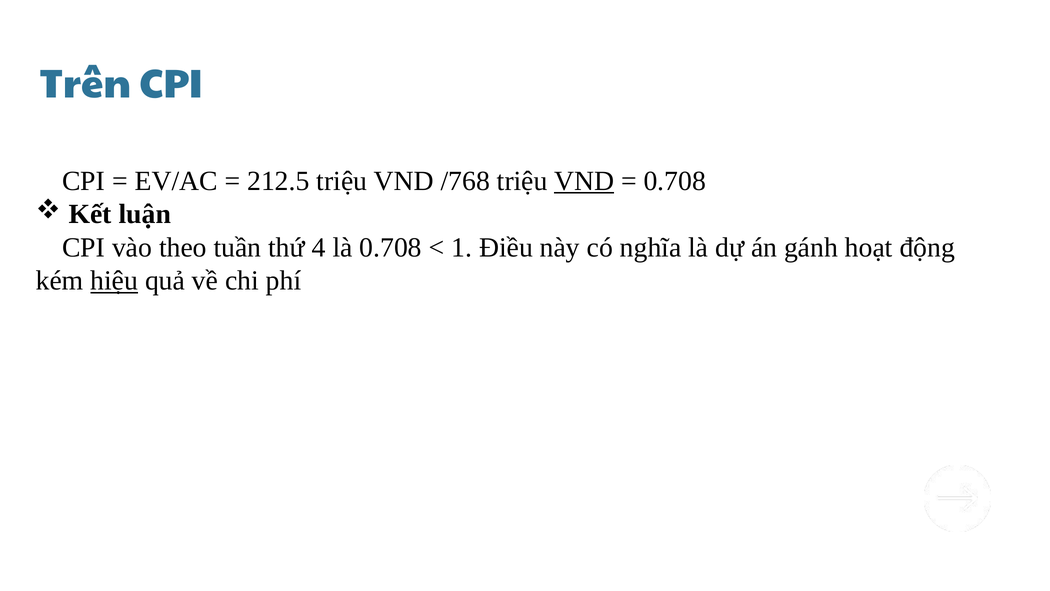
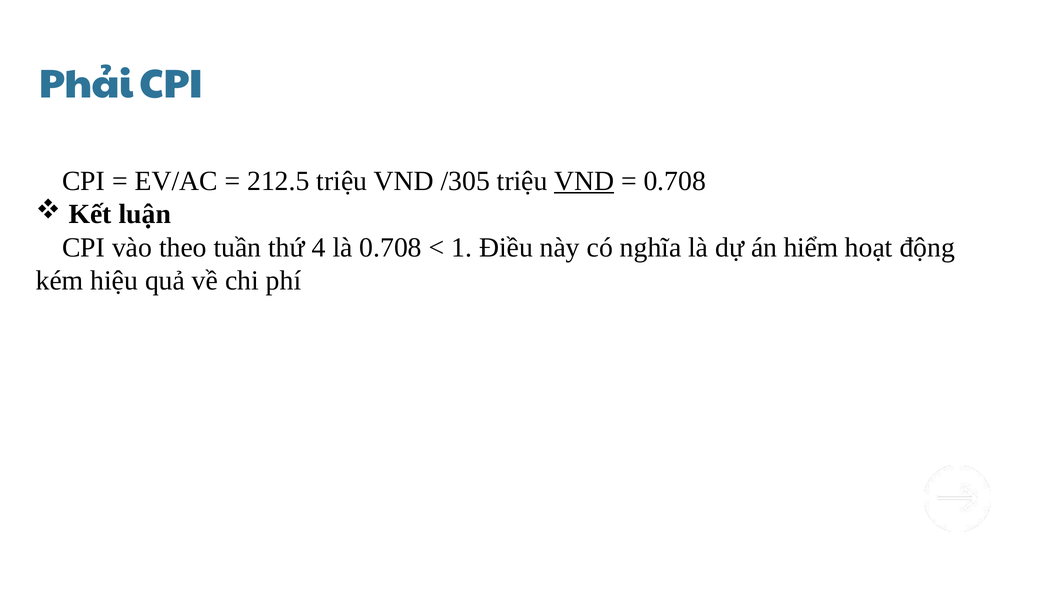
Trên: Trên -> Phải
/768: /768 -> /305
gánh: gánh -> hiểm
hiệu underline: present -> none
